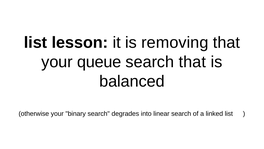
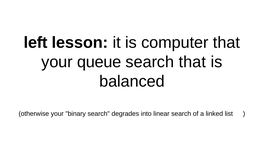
list at (36, 42): list -> left
removing: removing -> computer
